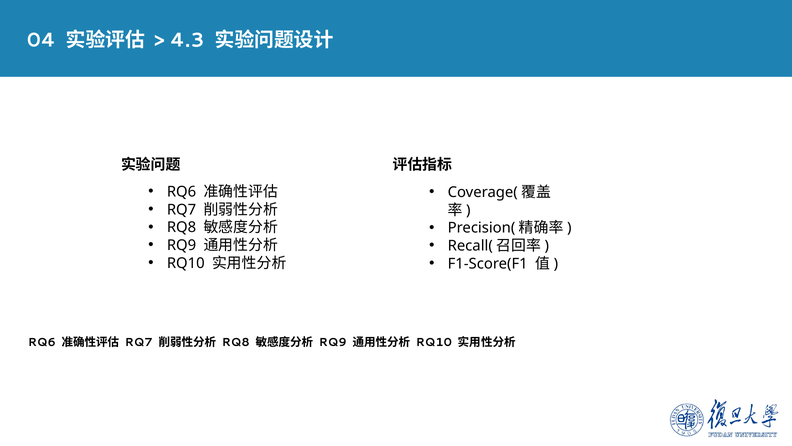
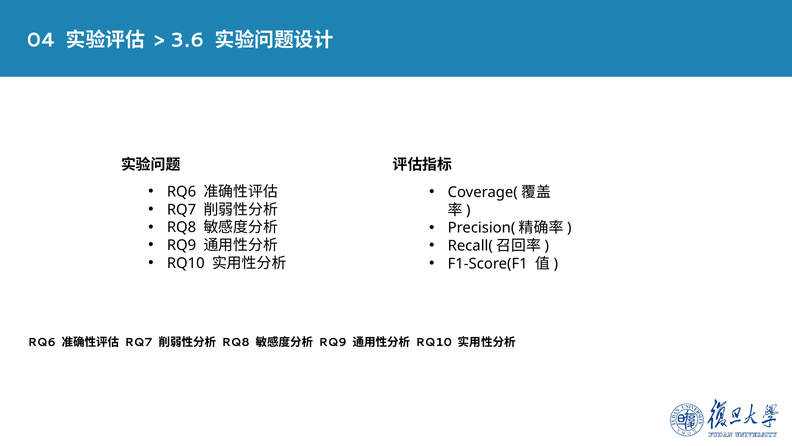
4.3: 4.3 -> 3.6
